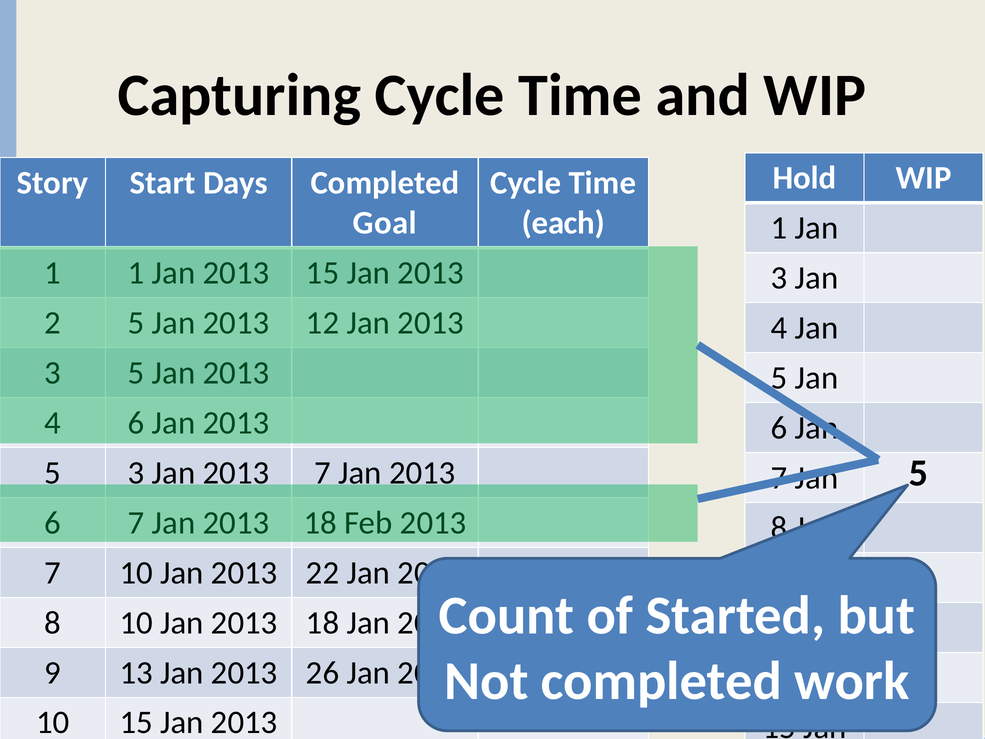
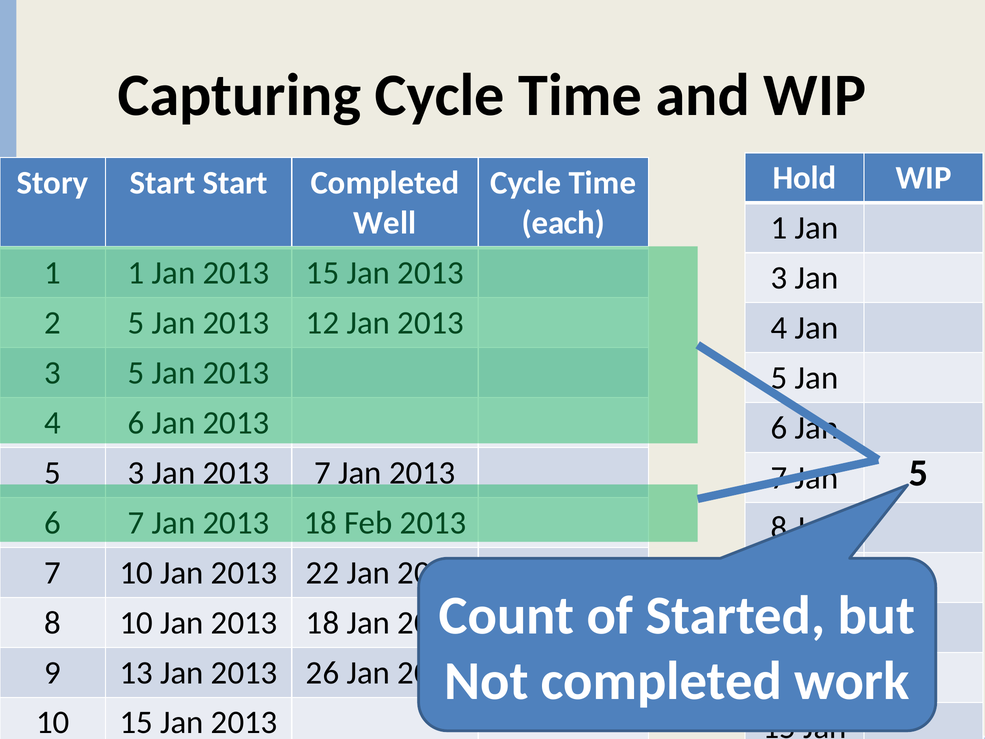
Start Days: Days -> Start
Goal: Goal -> Well
